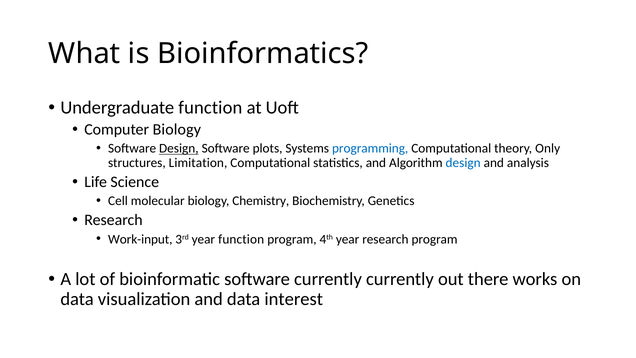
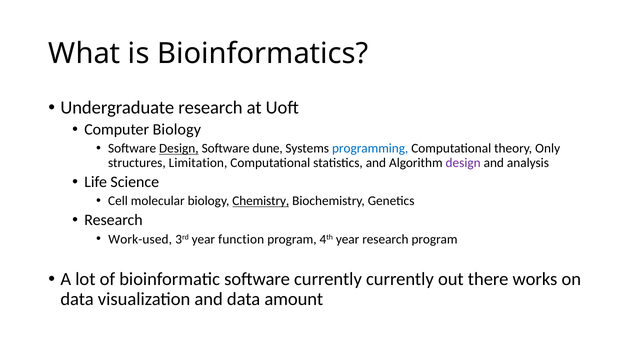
Undergraduate function: function -> research
plots: plots -> dune
design at (463, 163) colour: blue -> purple
Chemistry underline: none -> present
Work-input: Work-input -> Work-used
interest: interest -> amount
